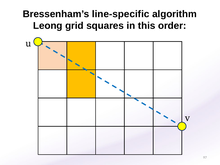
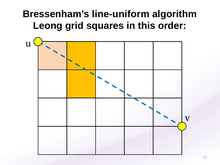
line-specific: line-specific -> line-uniform
